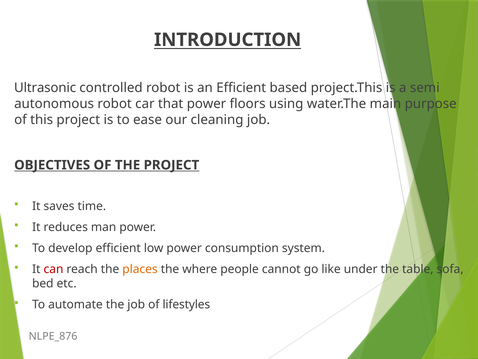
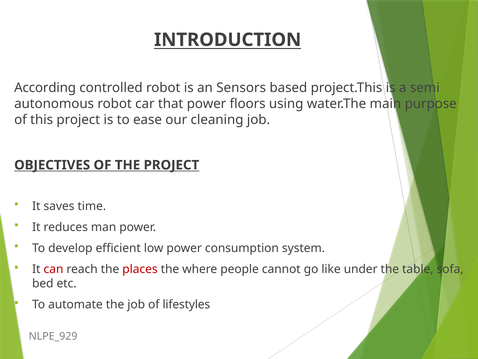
Ultrasonic: Ultrasonic -> According
an Efficient: Efficient -> Sensors
places colour: orange -> red
NLPE_876: NLPE_876 -> NLPE_929
